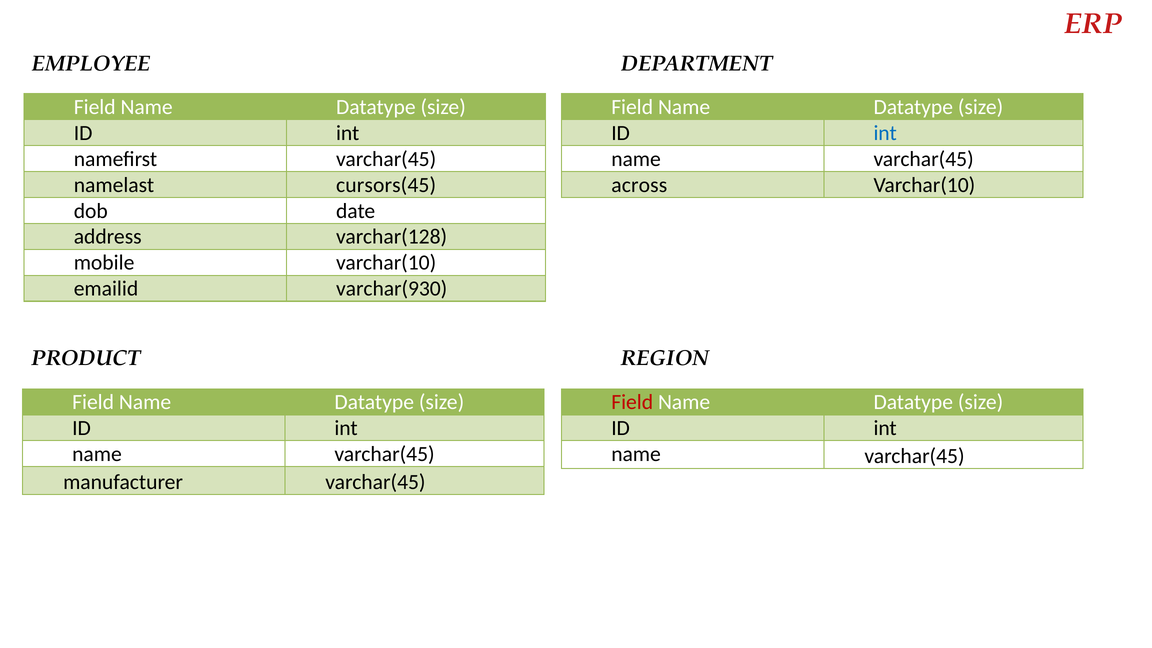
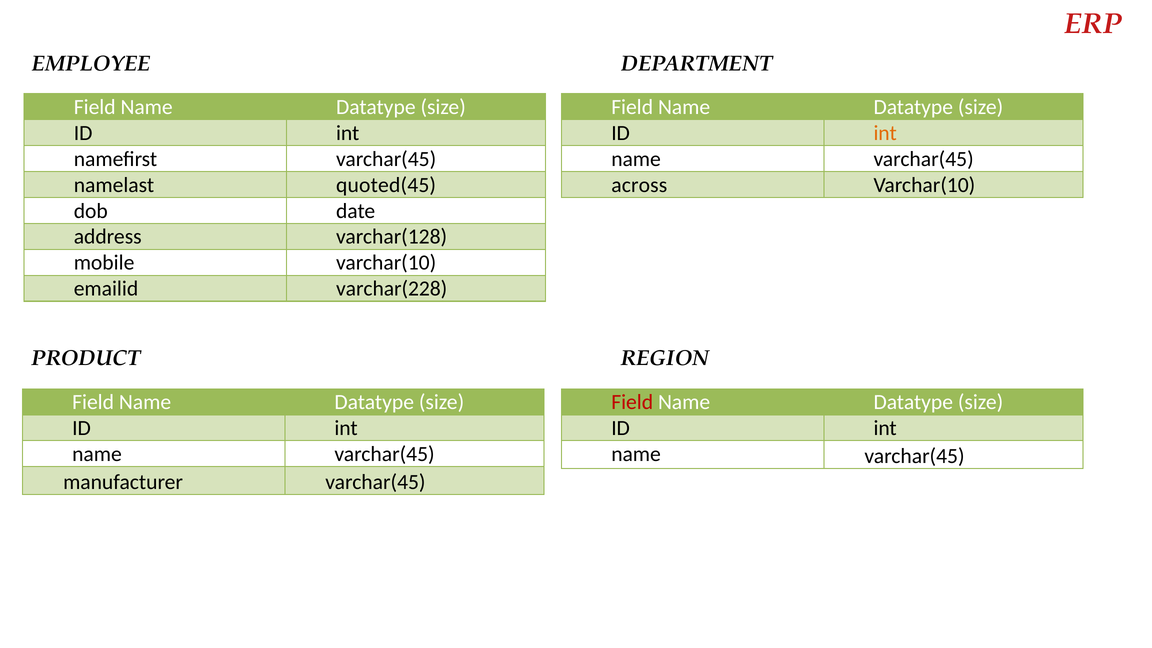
int at (885, 133) colour: blue -> orange
cursors(45: cursors(45 -> quoted(45
varchar(930: varchar(930 -> varchar(228
